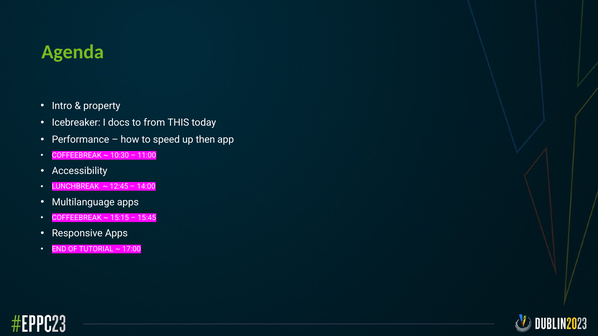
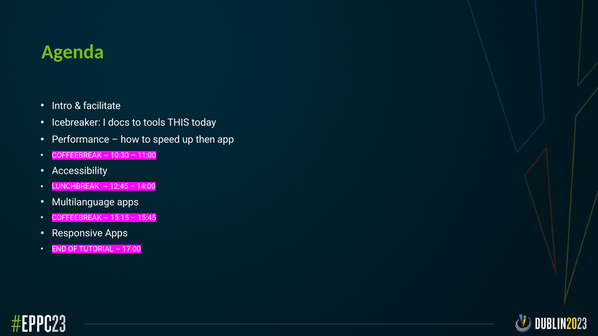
property: property -> facilitate
from: from -> tools
